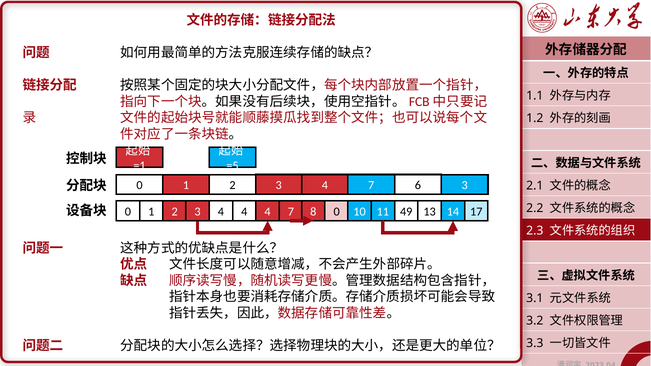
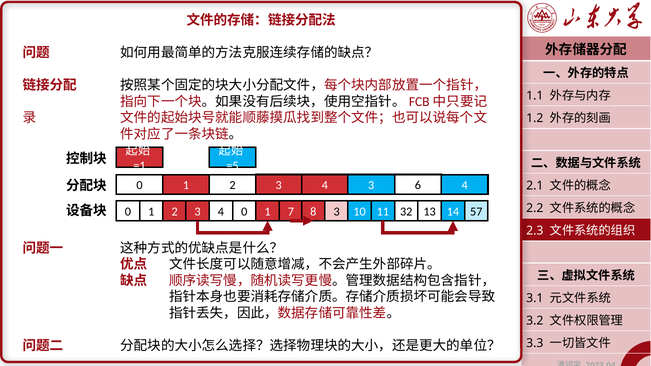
3 4 7: 7 -> 3
6 3: 3 -> 4
0 4: 4 -> 0
4 4: 4 -> 1
0 at (337, 212): 0 -> 3
49: 49 -> 32
17: 17 -> 57
